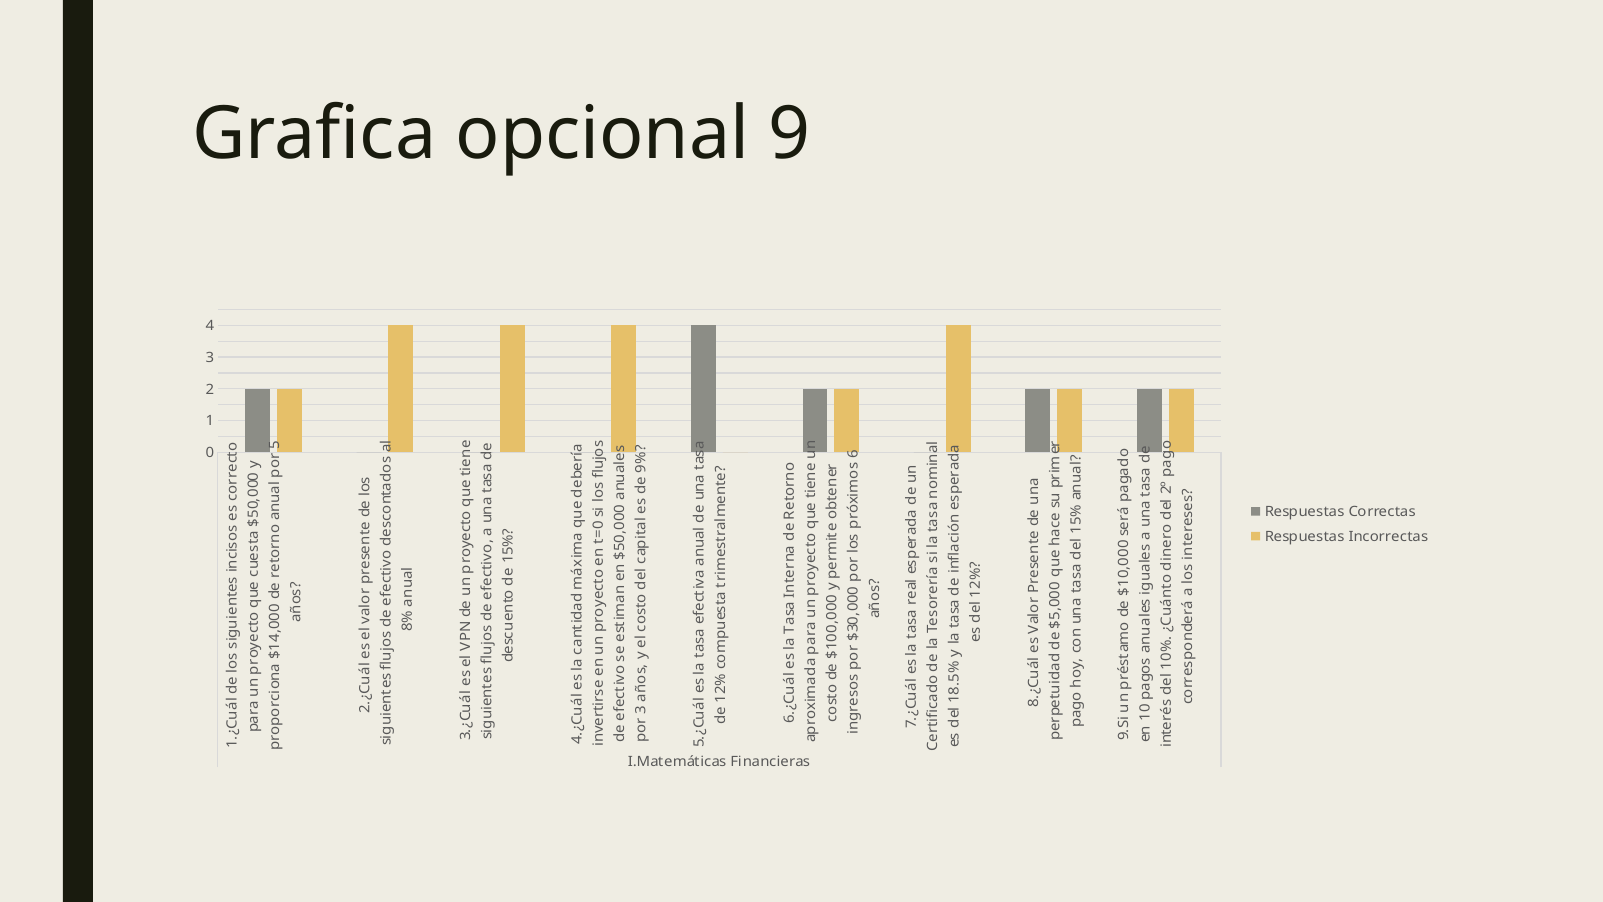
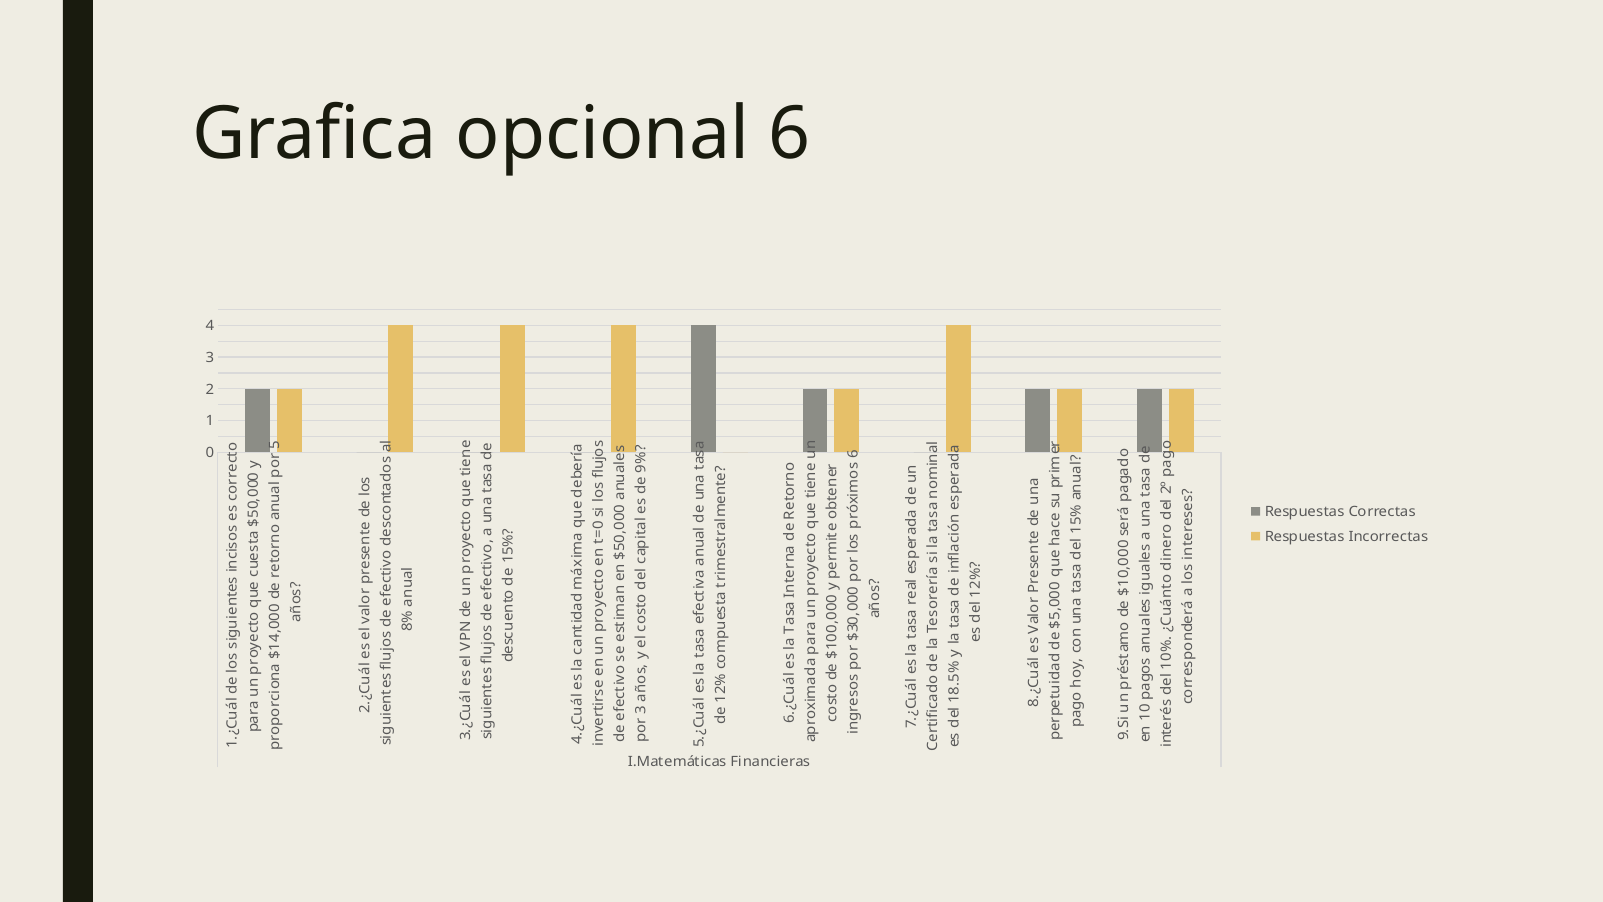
opcional 9: 9 -> 6
